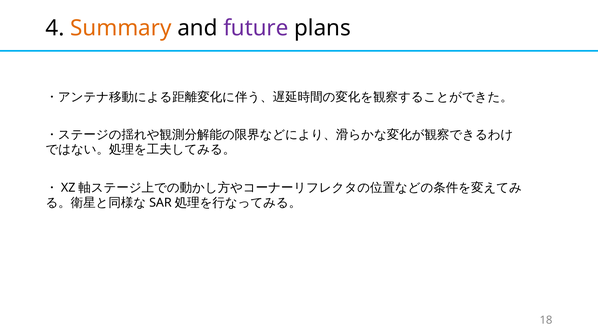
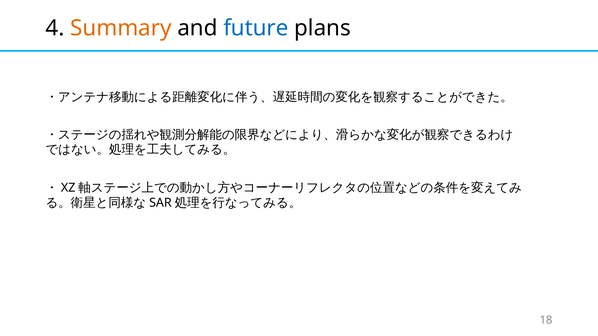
future colour: purple -> blue
